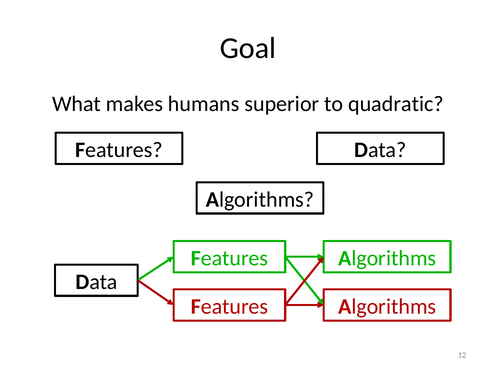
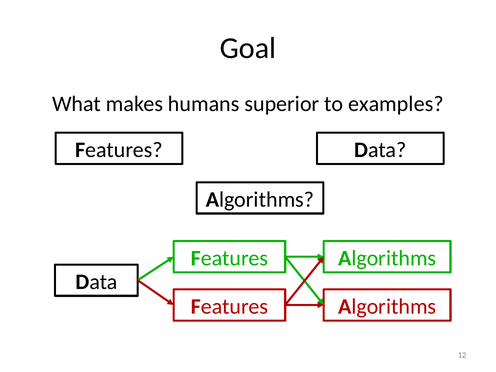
quadratic: quadratic -> examples
